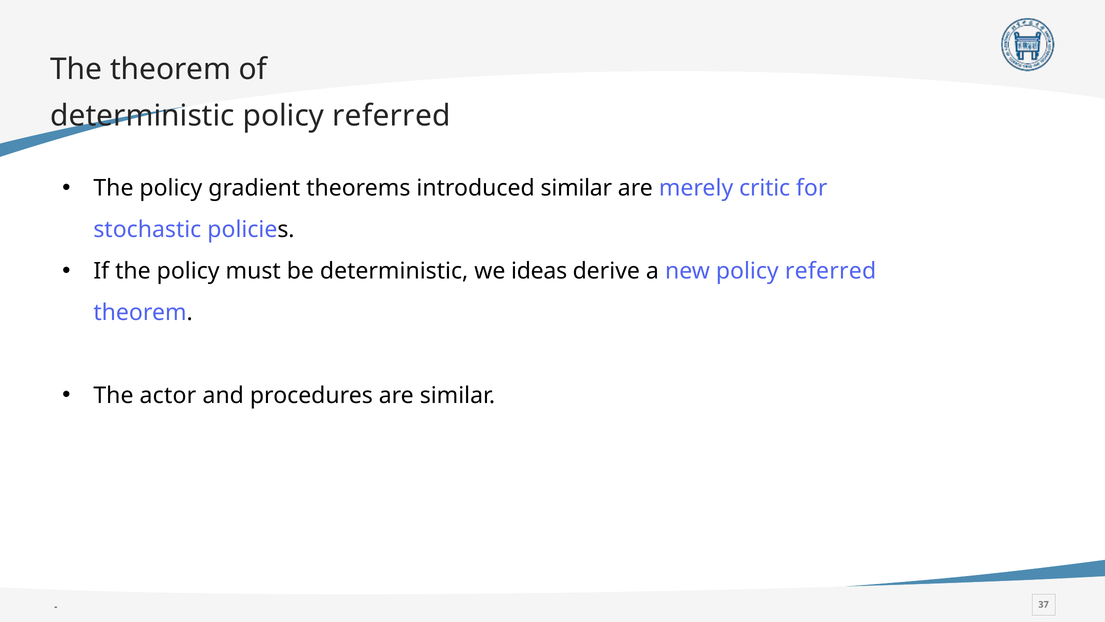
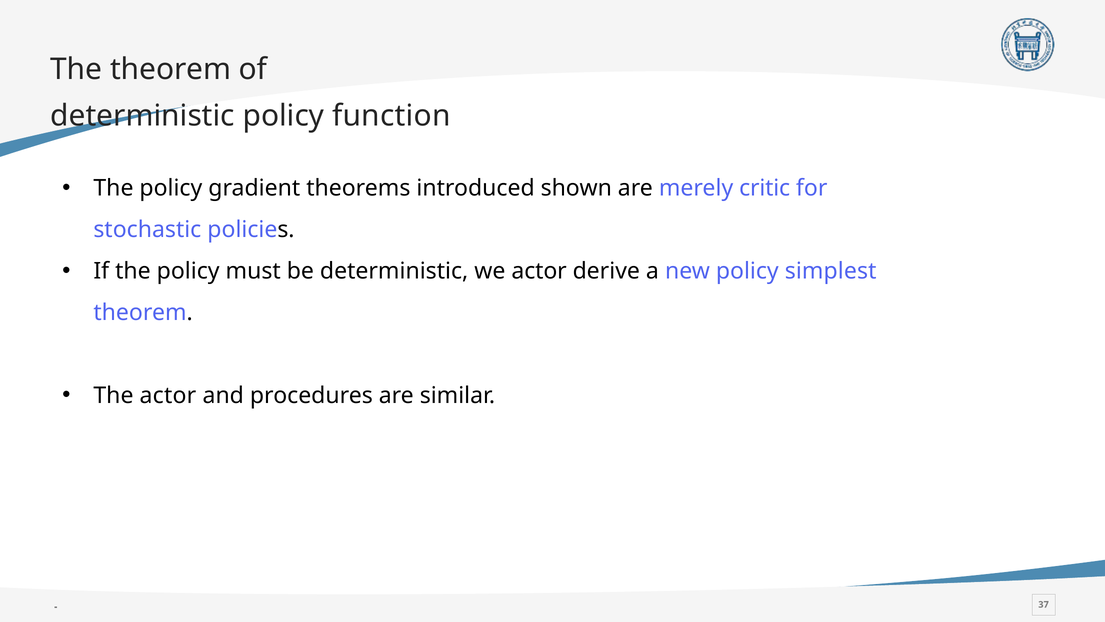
deterministic policy referred: referred -> function
introduced similar: similar -> shown
we ideas: ideas -> actor
new policy referred: referred -> simplest
